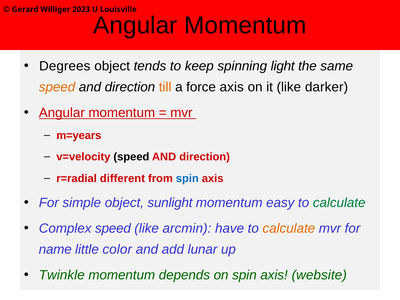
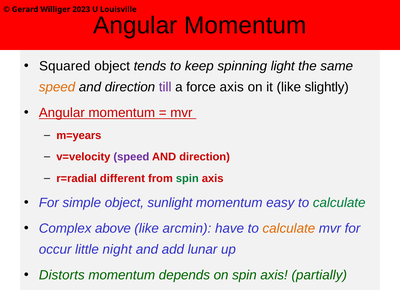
Degrees: Degrees -> Squared
till colour: orange -> purple
darker: darker -> slightly
speed at (131, 157) colour: black -> purple
spin at (187, 178) colour: blue -> green
Complex speed: speed -> above
name: name -> occur
color: color -> night
Twinkle: Twinkle -> Distorts
website: website -> partially
